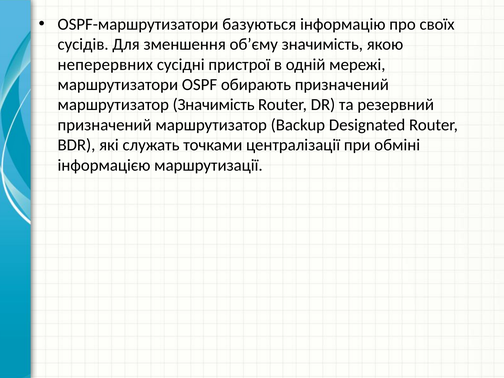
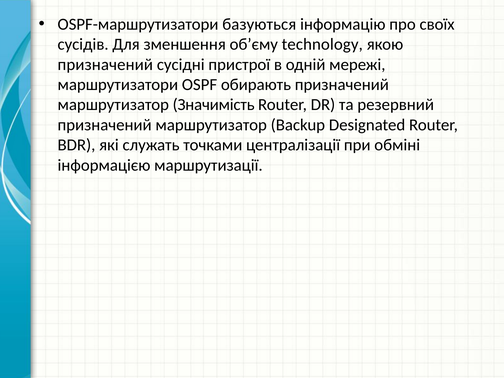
об’єму значимість: значимість -> technology
неперервних at (105, 64): неперервних -> призначений
